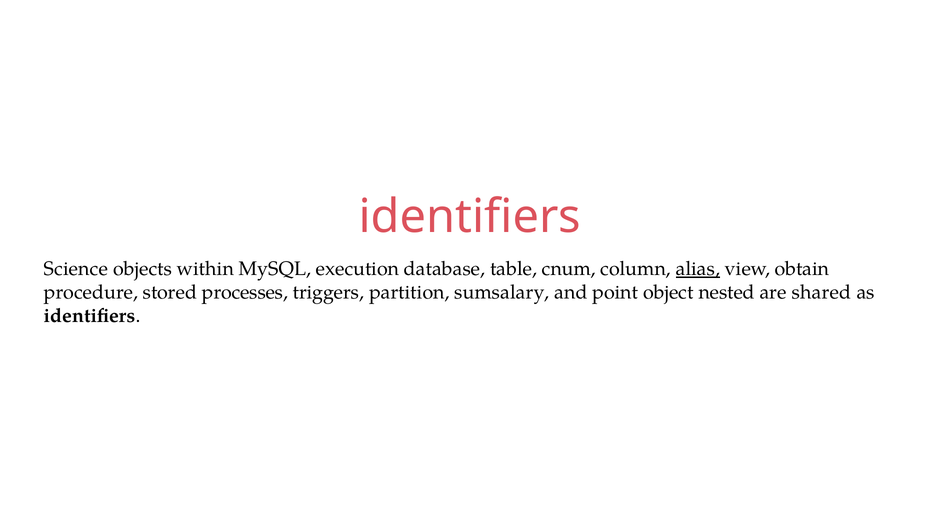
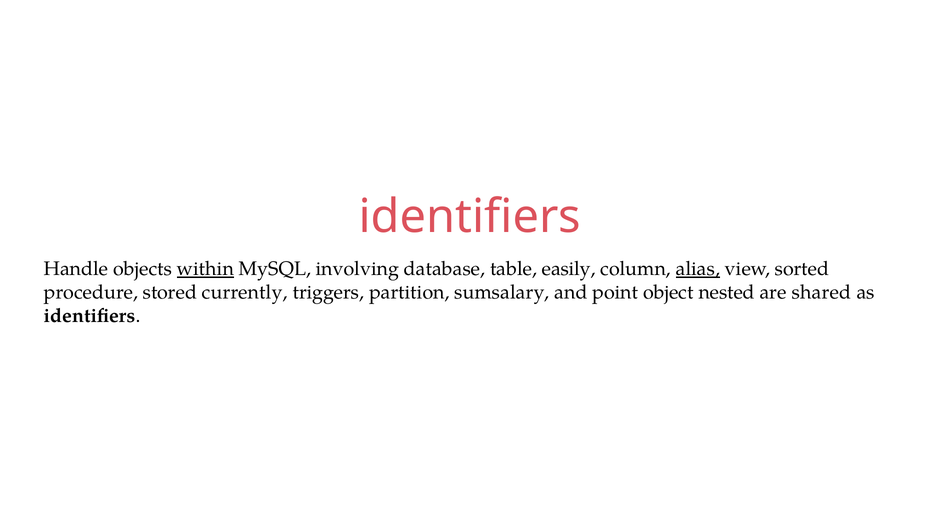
Science: Science -> Handle
within underline: none -> present
execution: execution -> involving
cnum: cnum -> easily
obtain: obtain -> sorted
processes: processes -> currently
